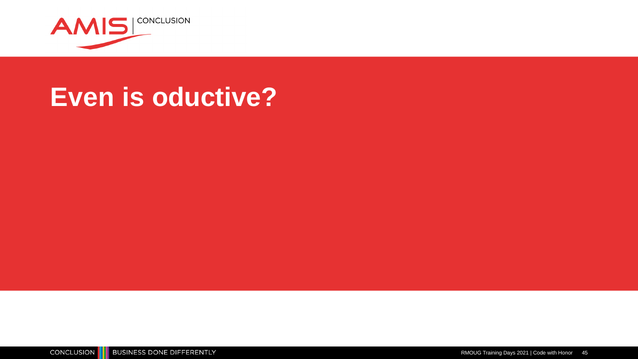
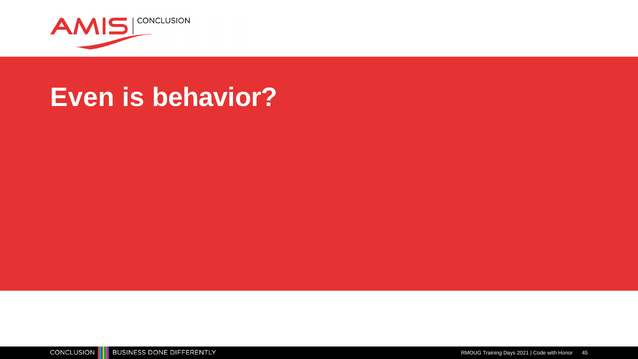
oductive: oductive -> behavior
